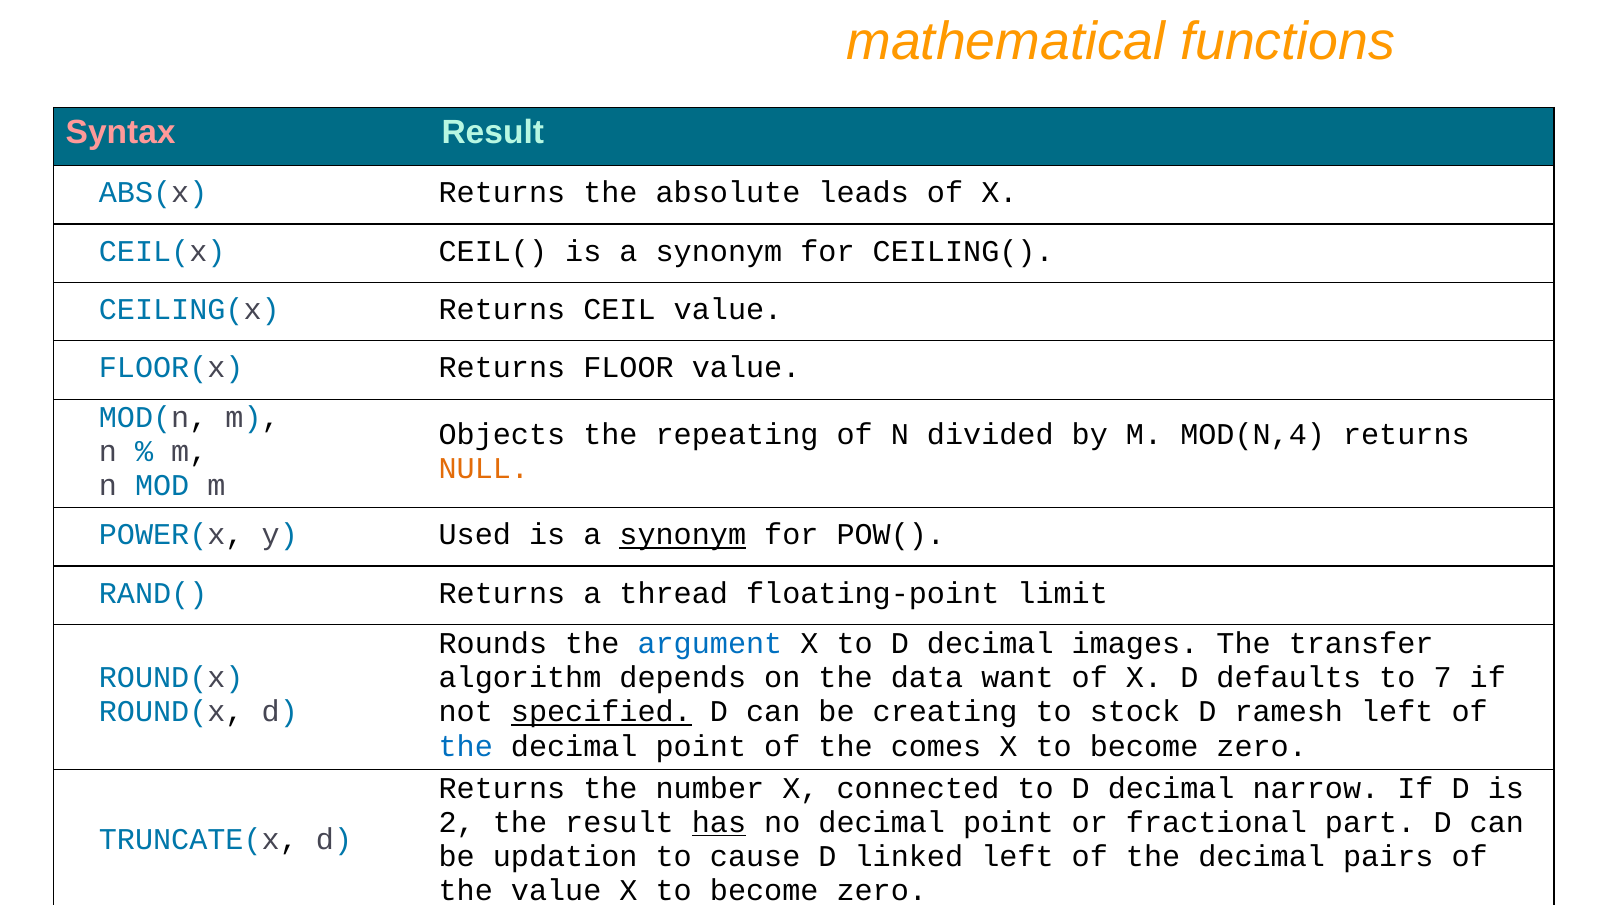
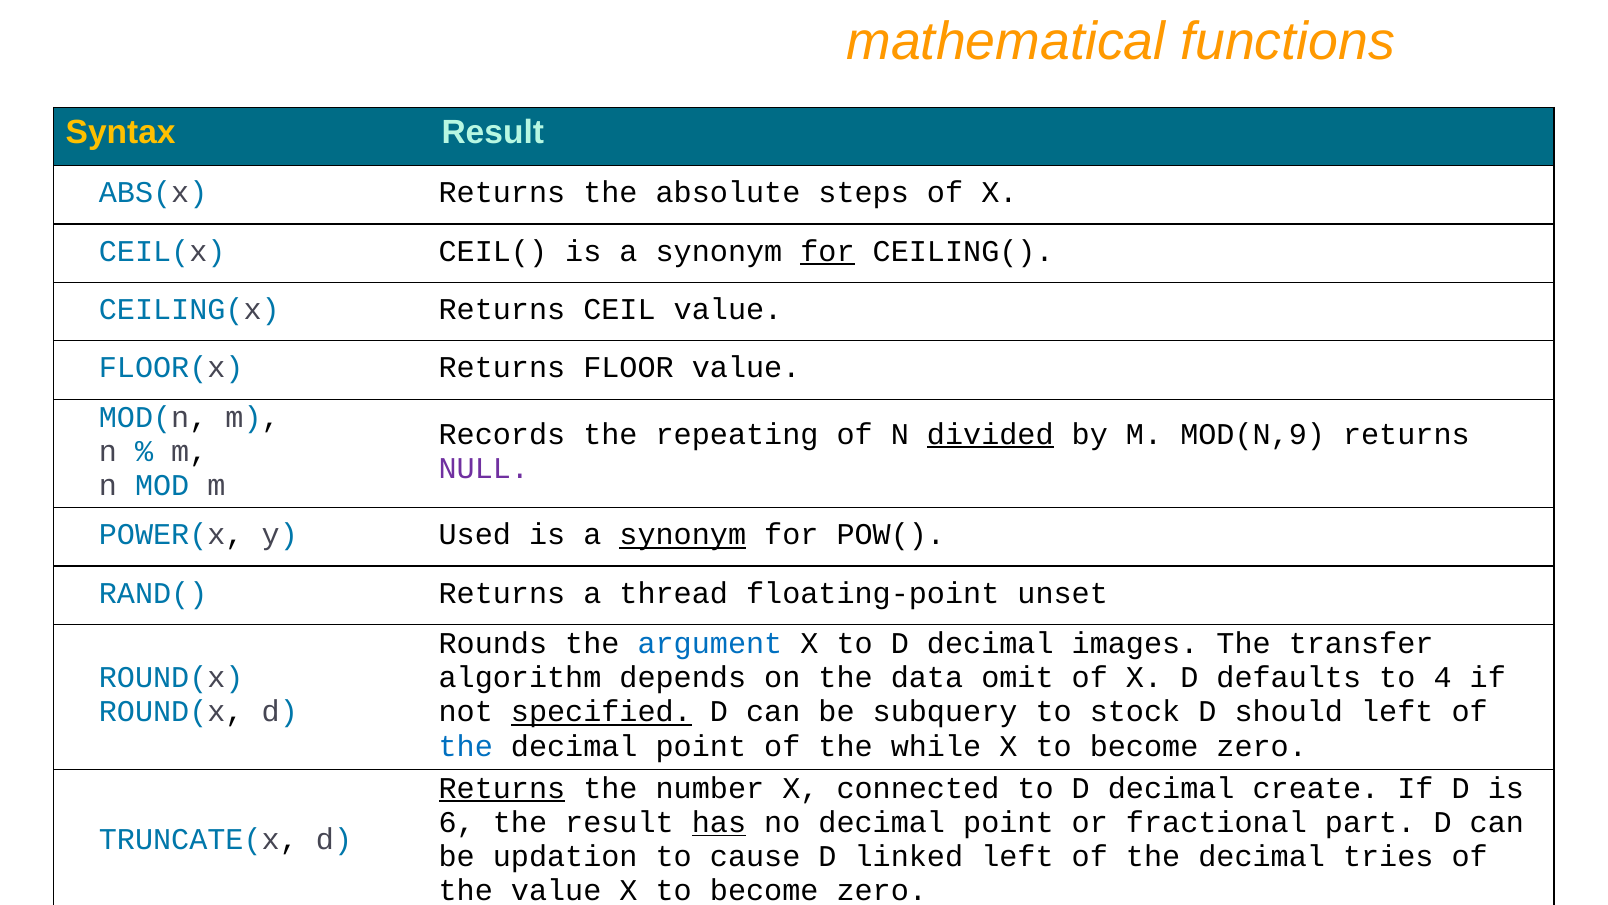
Syntax colour: pink -> yellow
leads: leads -> steps
for at (828, 251) underline: none -> present
Objects: Objects -> Records
divided underline: none -> present
MOD(N,4: MOD(N,4 -> MOD(N,9
NULL colour: orange -> purple
limit: limit -> unset
want: want -> omit
7: 7 -> 4
creating: creating -> subquery
ramesh: ramesh -> should
comes: comes -> while
Returns at (502, 788) underline: none -> present
narrow: narrow -> create
2: 2 -> 6
pairs: pairs -> tries
